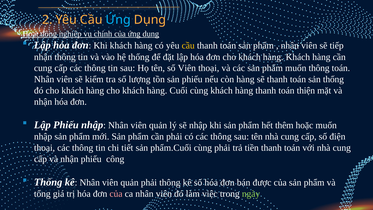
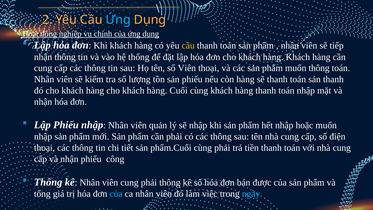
sản thống: thống -> thanh
toán thiện: thiện -> nhập
hết thêm: thêm -> nhập
kê Nhân viên quản: quản -> cung
của at (116, 194) colour: pink -> light blue
ngày colour: light green -> light blue
